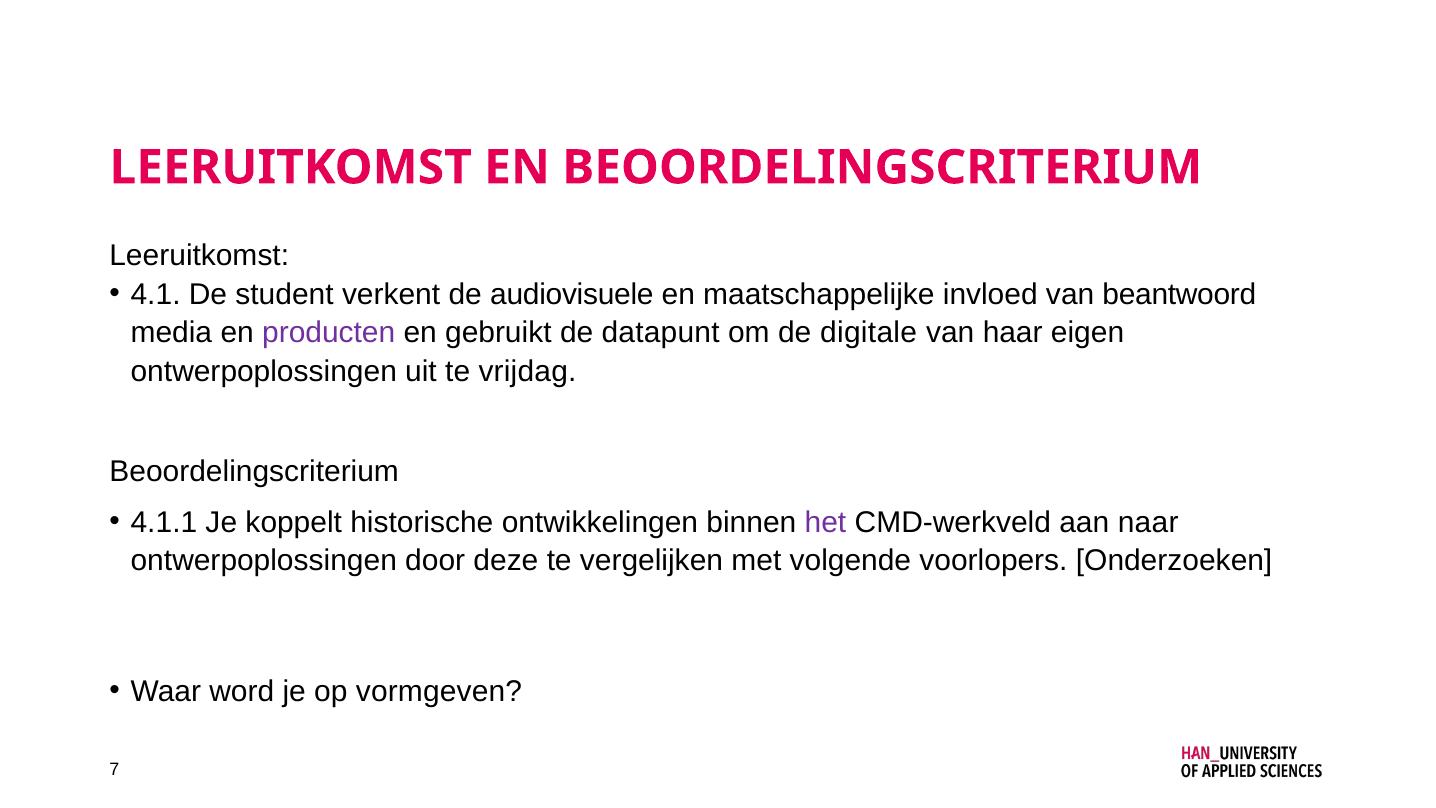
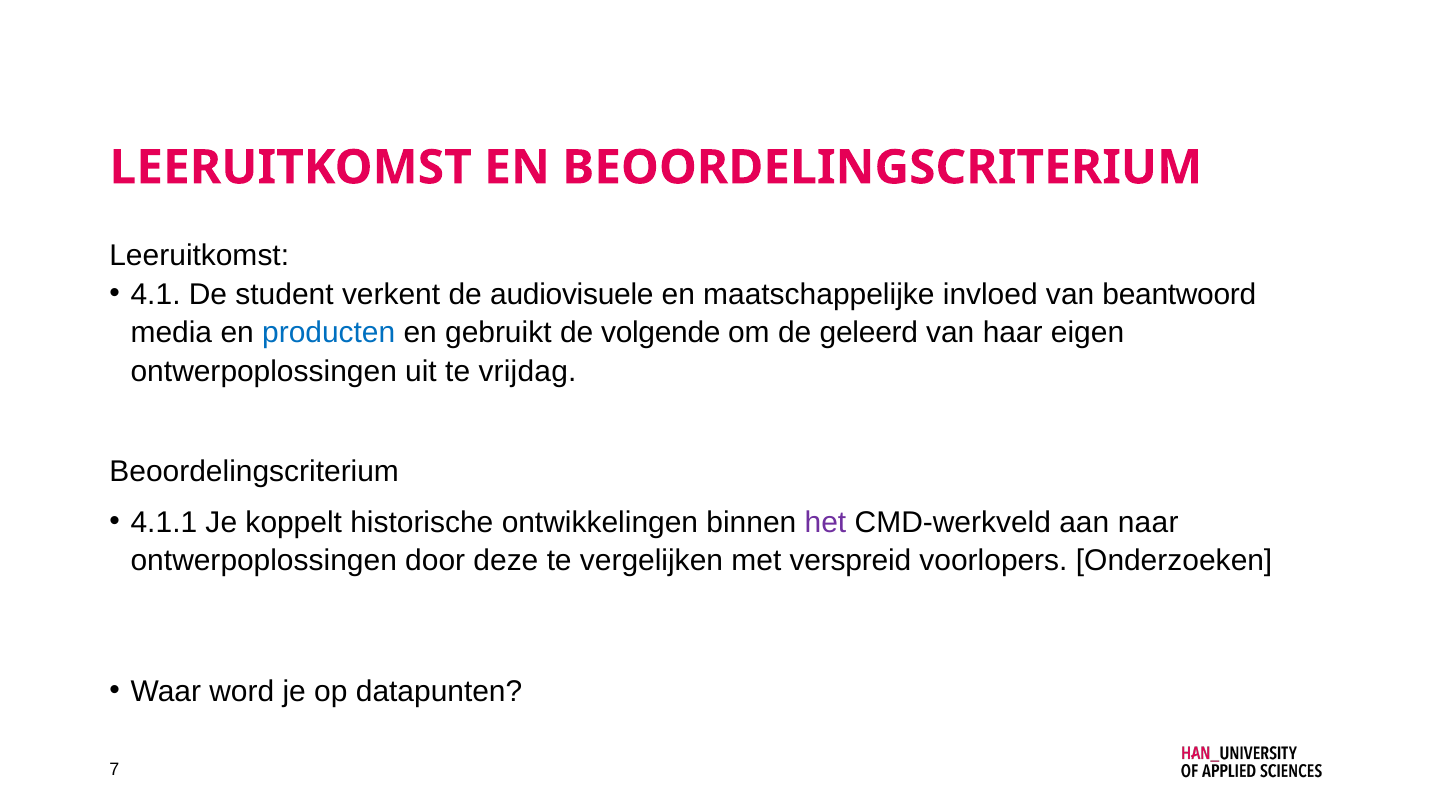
producten colour: purple -> blue
datapunt: datapunt -> volgende
digitale: digitale -> geleerd
volgende: volgende -> verspreid
vormgeven: vormgeven -> datapunten
